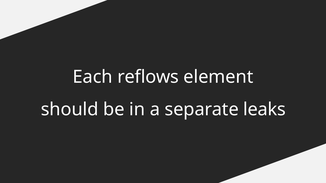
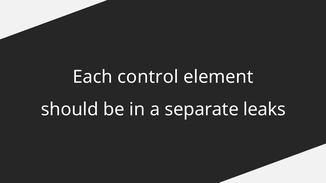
reflows: reflows -> control
